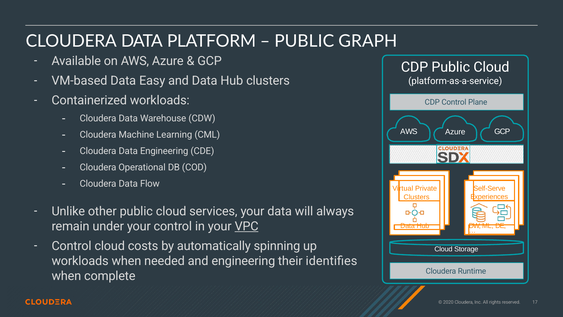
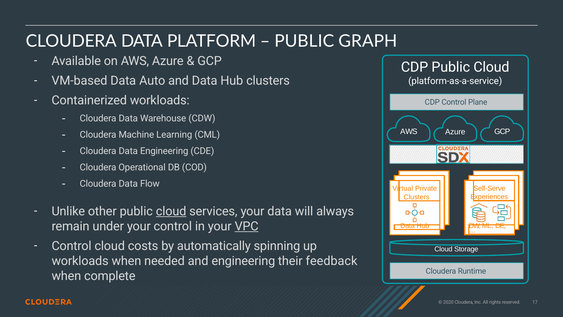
Easy: Easy -> Auto
cloud at (171, 211) underline: none -> present
identiﬁes: identiﬁes -> feedback
